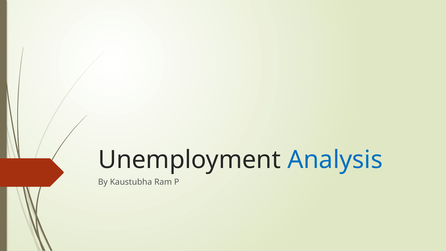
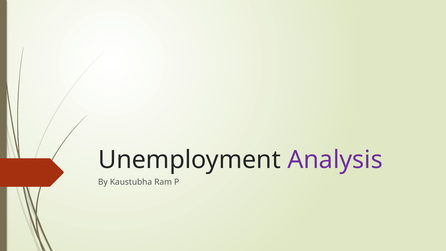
Analysis colour: blue -> purple
